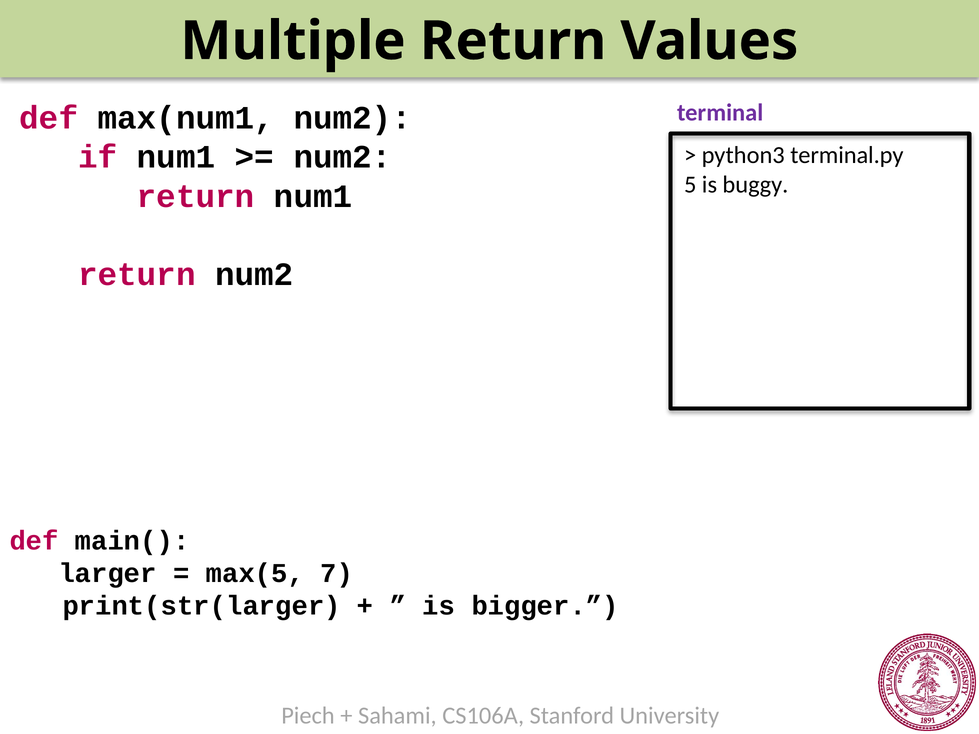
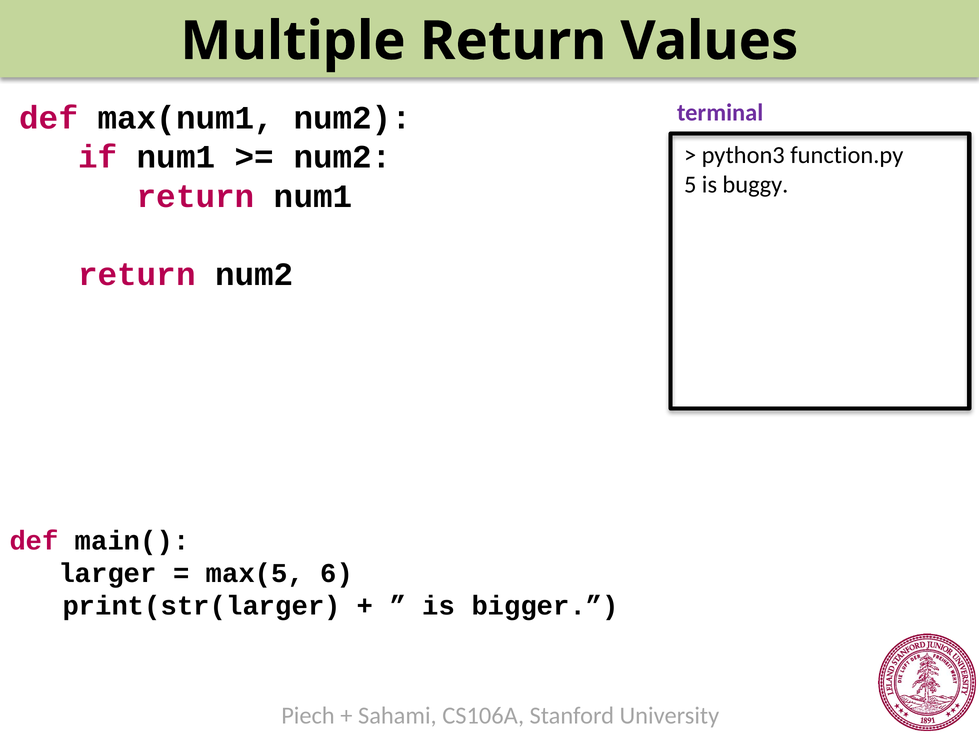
terminal.py: terminal.py -> function.py
7: 7 -> 6
